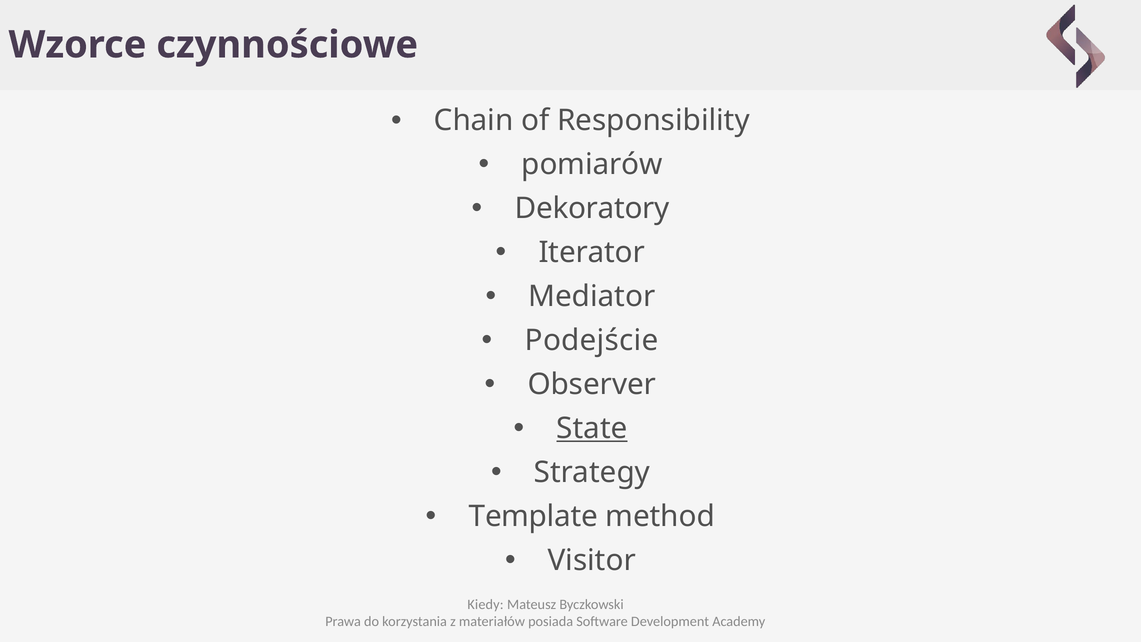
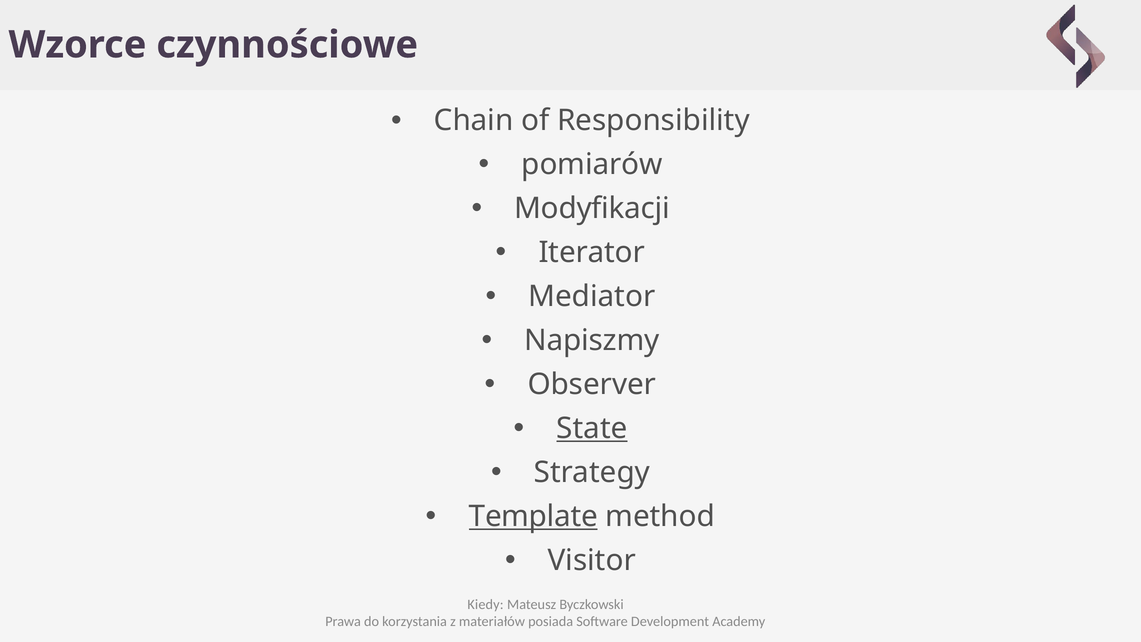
Dekoratory: Dekoratory -> Modyfikacji
Podejście: Podejście -> Napiszmy
Template underline: none -> present
